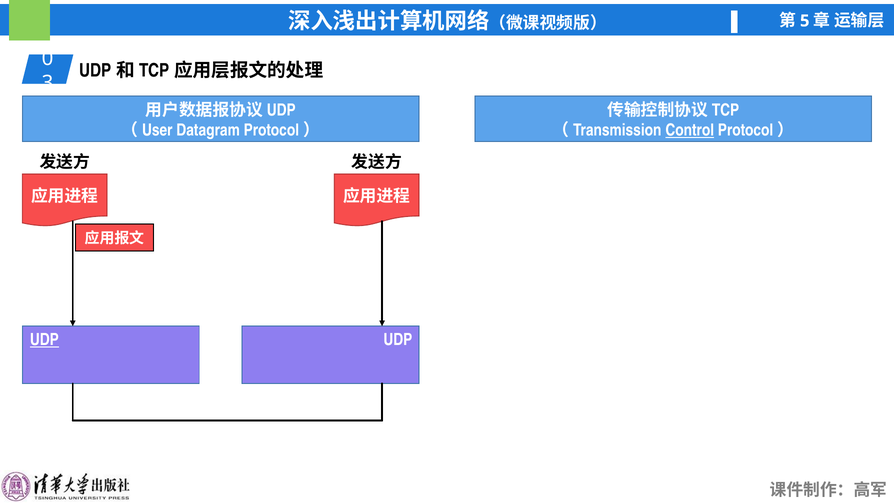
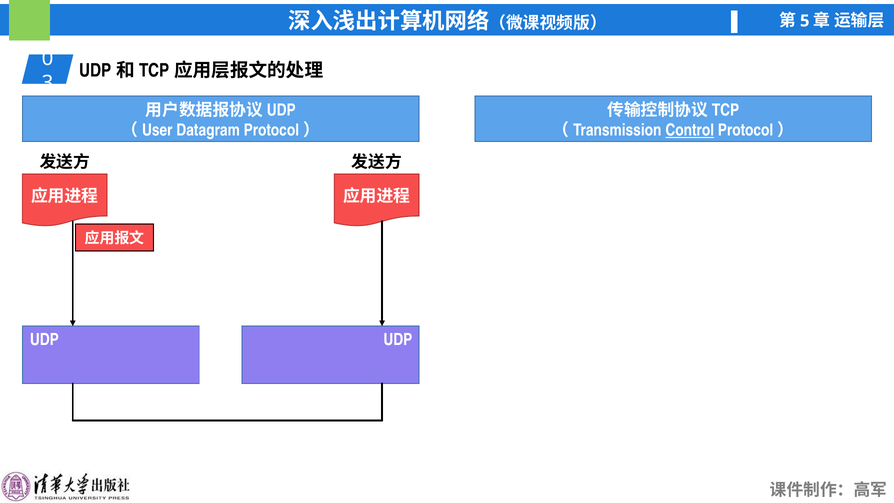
UDP at (44, 340) underline: present -> none
